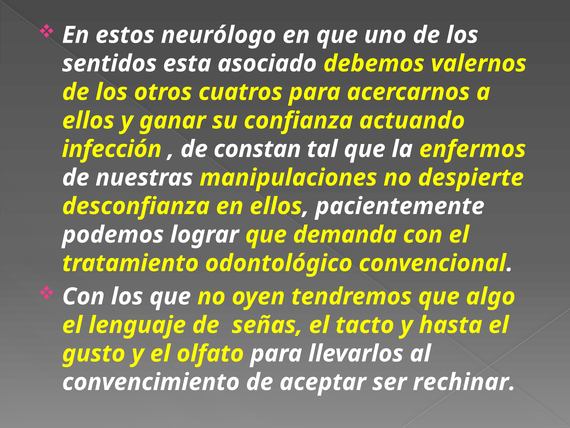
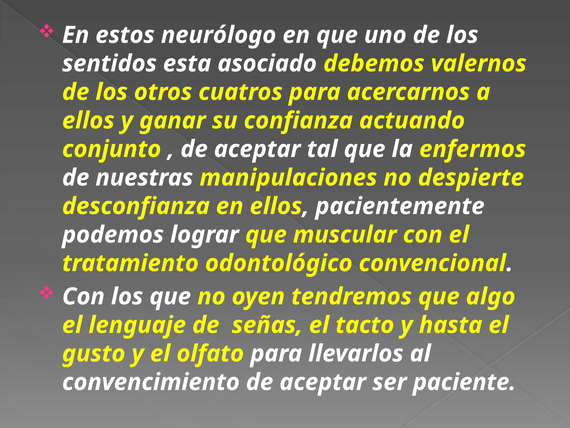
infección: infección -> conjunto
constan at (257, 149): constan -> aceptar
demanda: demanda -> muscular
rechinar: rechinar -> paciente
